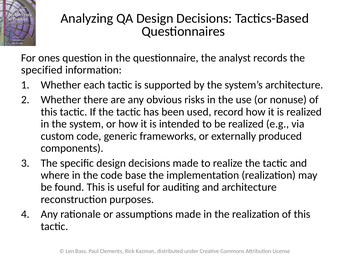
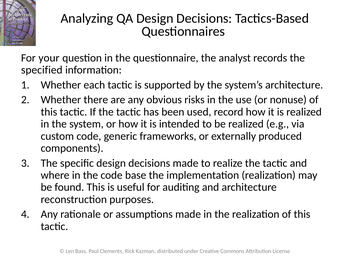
ones: ones -> your
